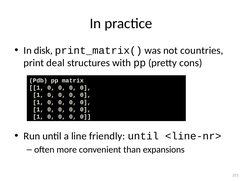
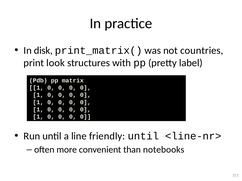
deal: deal -> look
cons: cons -> label
expansions: expansions -> notebooks
